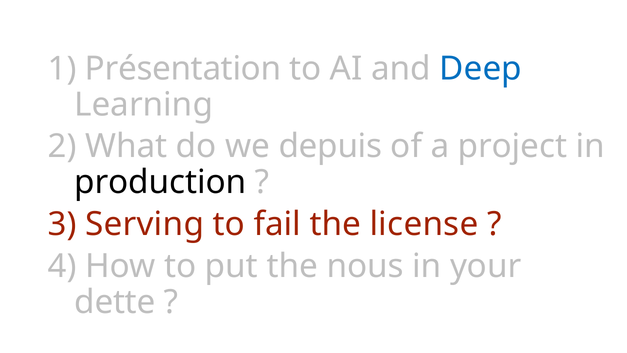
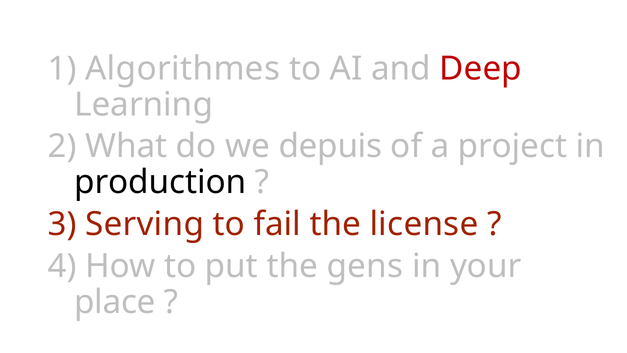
Présentation: Présentation -> Algorithmes
Deep colour: blue -> red
nous: nous -> gens
dette: dette -> place
